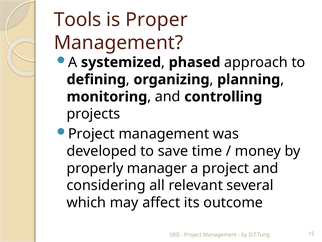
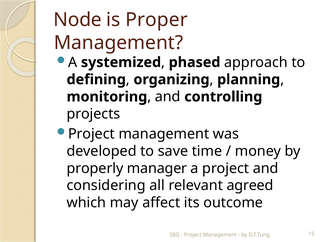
Tools: Tools -> Node
several: several -> agreed
